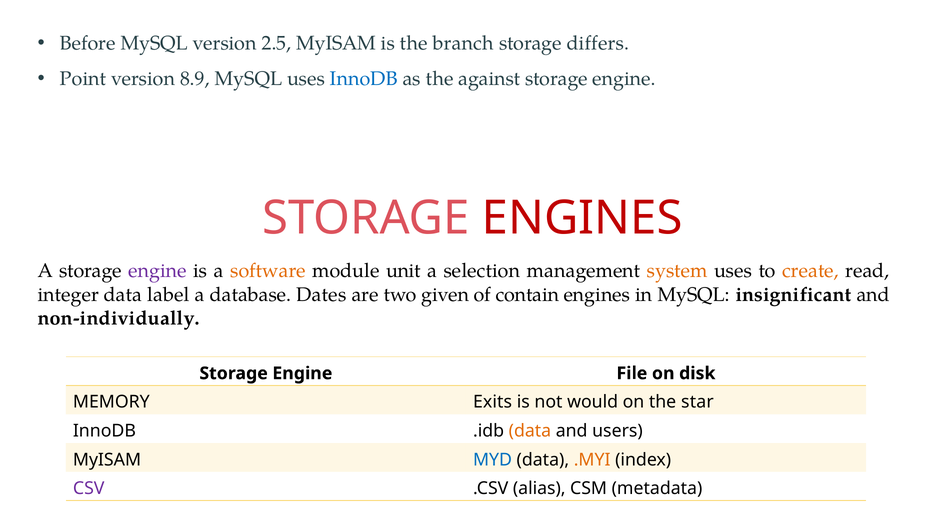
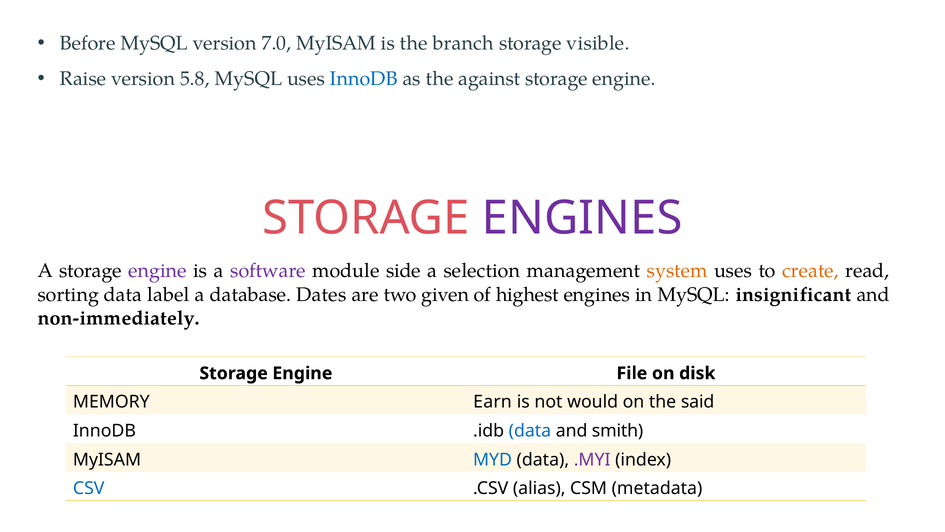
2.5: 2.5 -> 7.0
differs: differs -> visible
Point: Point -> Raise
8.9: 8.9 -> 5.8
ENGINES at (582, 218) colour: red -> purple
software colour: orange -> purple
unit: unit -> side
integer: integer -> sorting
contain: contain -> highest
non-individually: non-individually -> non-immediately
Exits: Exits -> Earn
star: star -> said
data at (530, 431) colour: orange -> blue
users: users -> smith
.MYI colour: orange -> purple
CSV colour: purple -> blue
